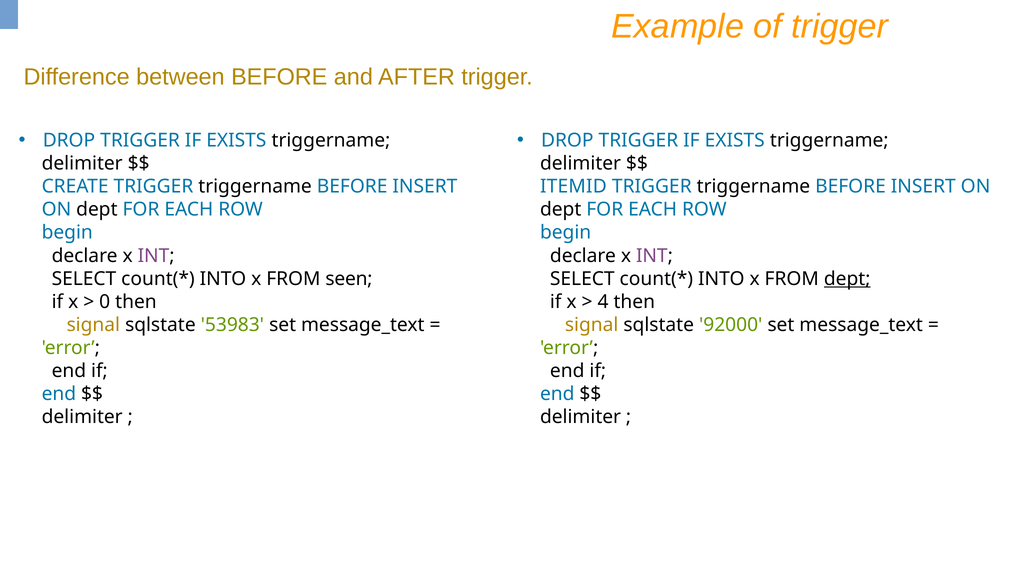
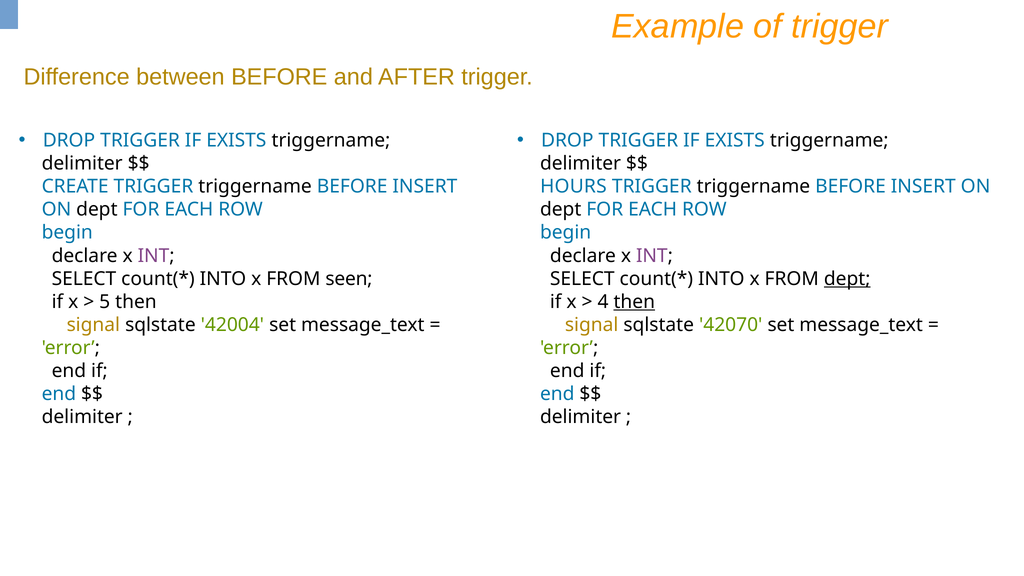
ITEMID: ITEMID -> HOURS
0: 0 -> 5
then at (634, 302) underline: none -> present
53983: 53983 -> 42004
92000: 92000 -> 42070
